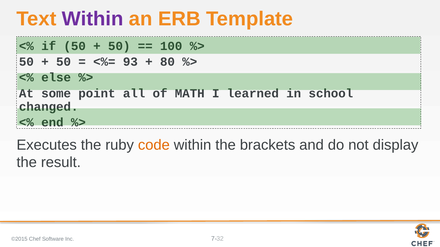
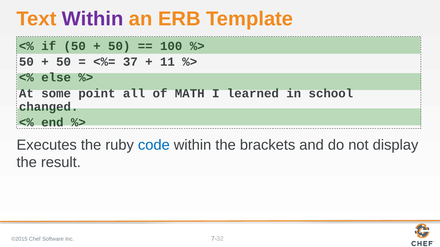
93: 93 -> 37
80: 80 -> 11
code colour: orange -> blue
